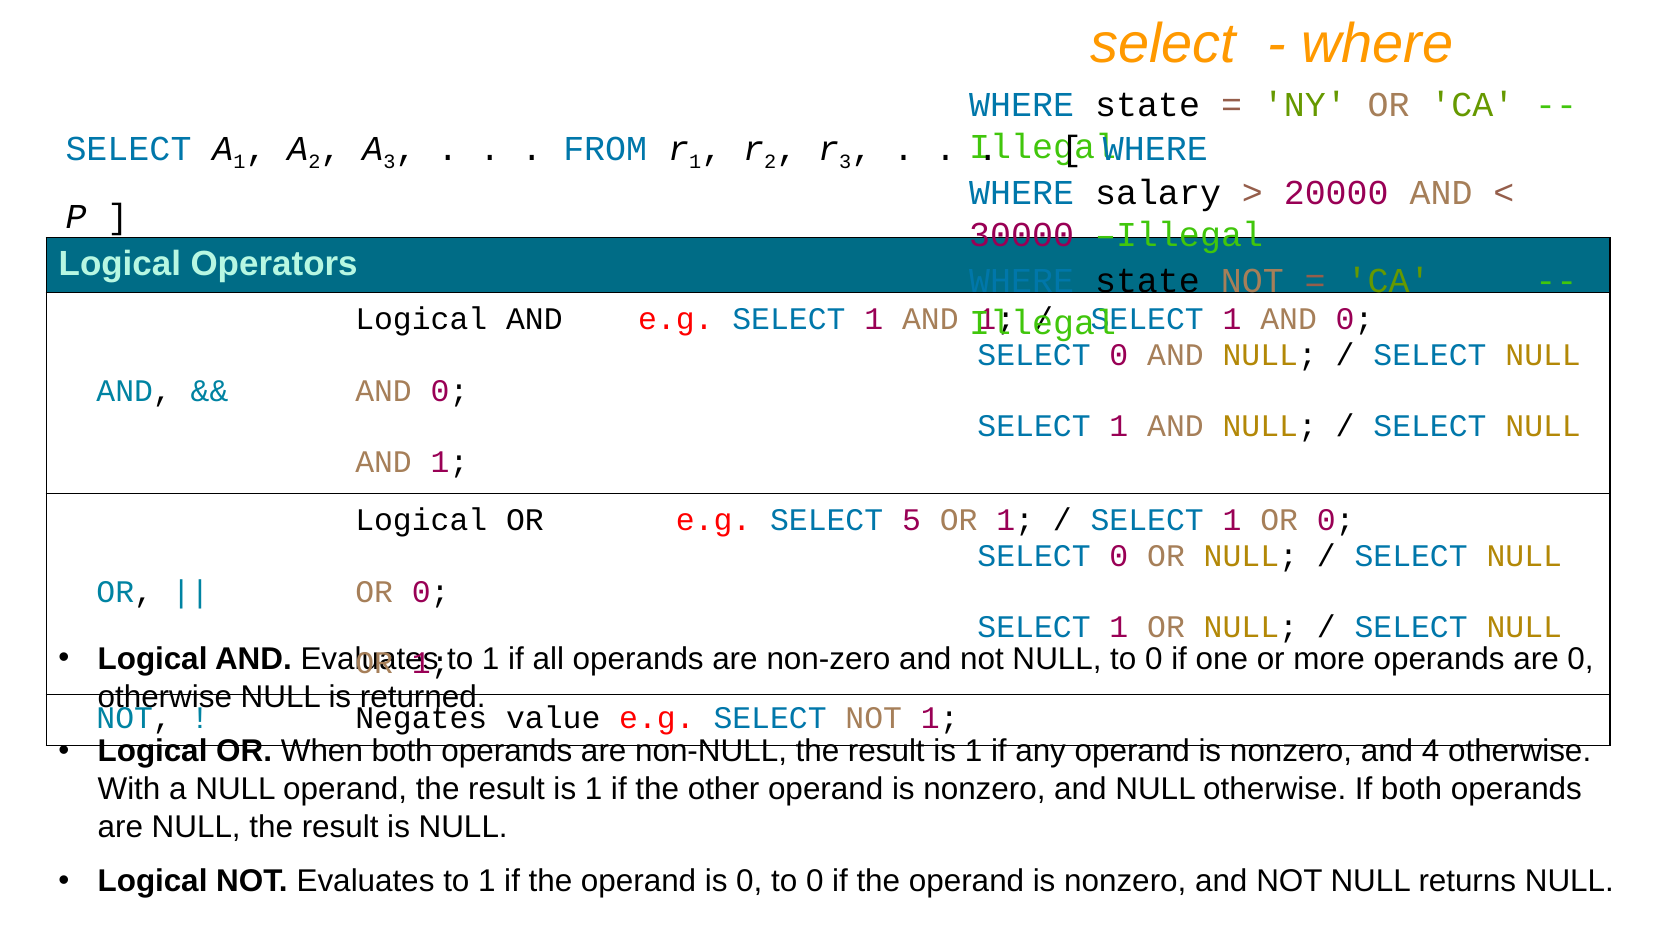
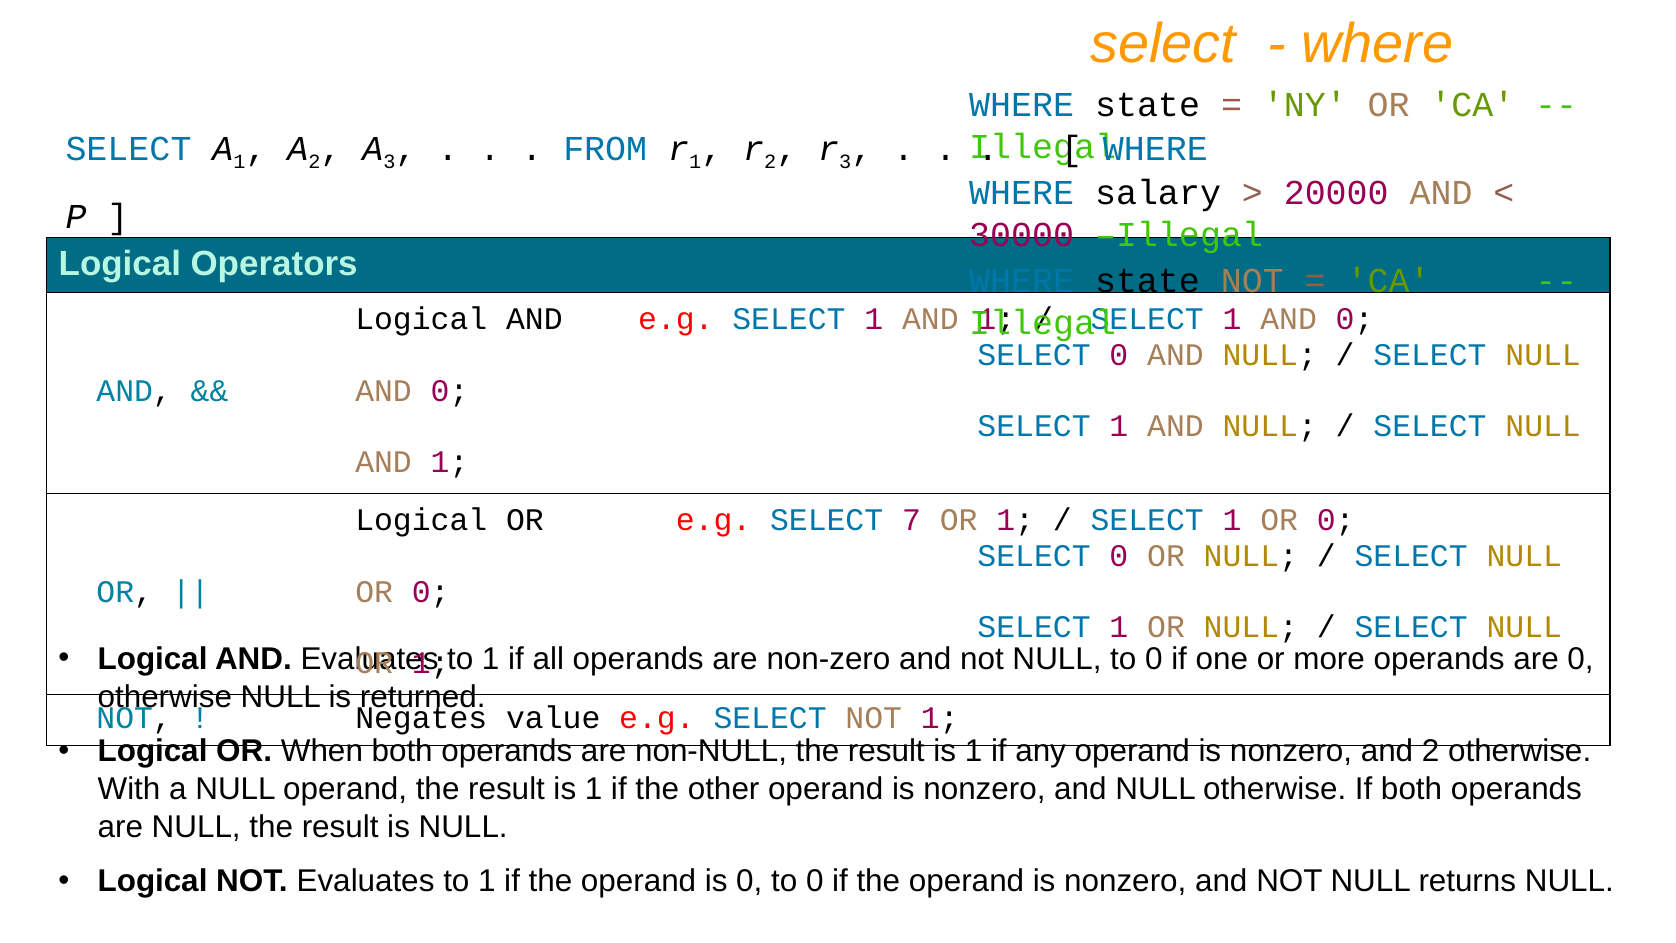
5: 5 -> 7
and 4: 4 -> 2
